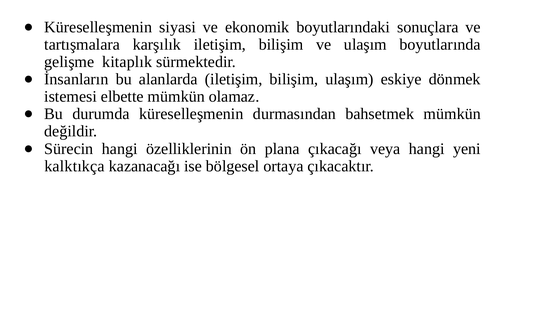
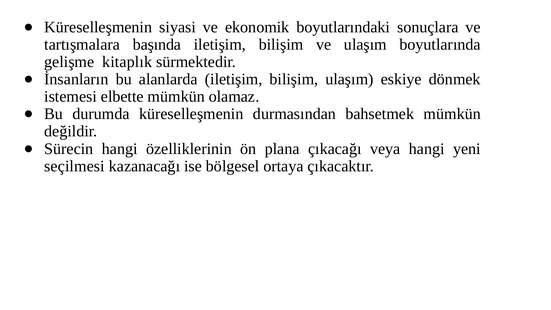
karşılık: karşılık -> başında
kalktıkça: kalktıkça -> seçilmesi
